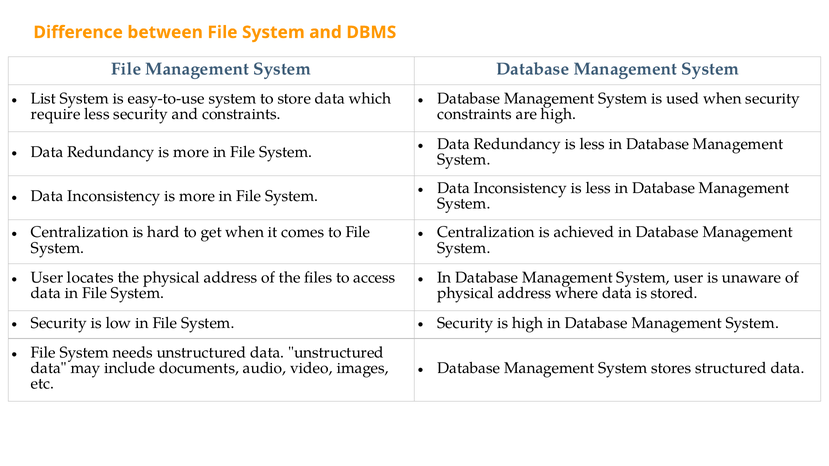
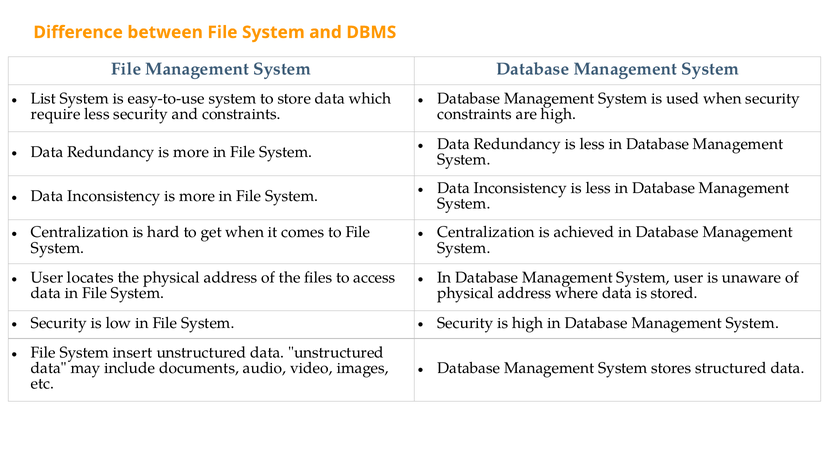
needs: needs -> insert
